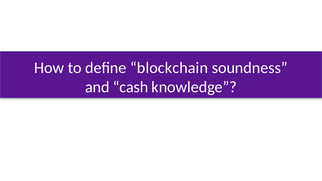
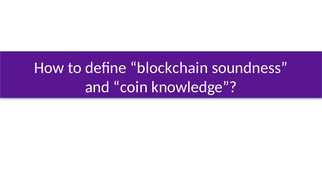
cash: cash -> coin
